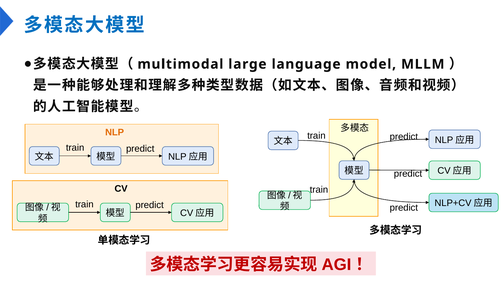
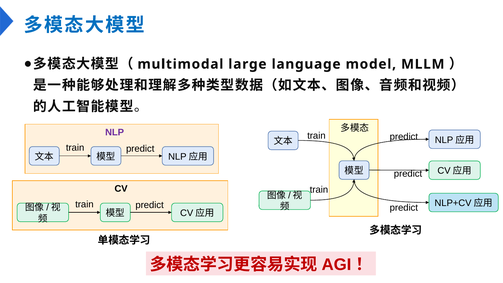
NLP colour: orange -> purple
